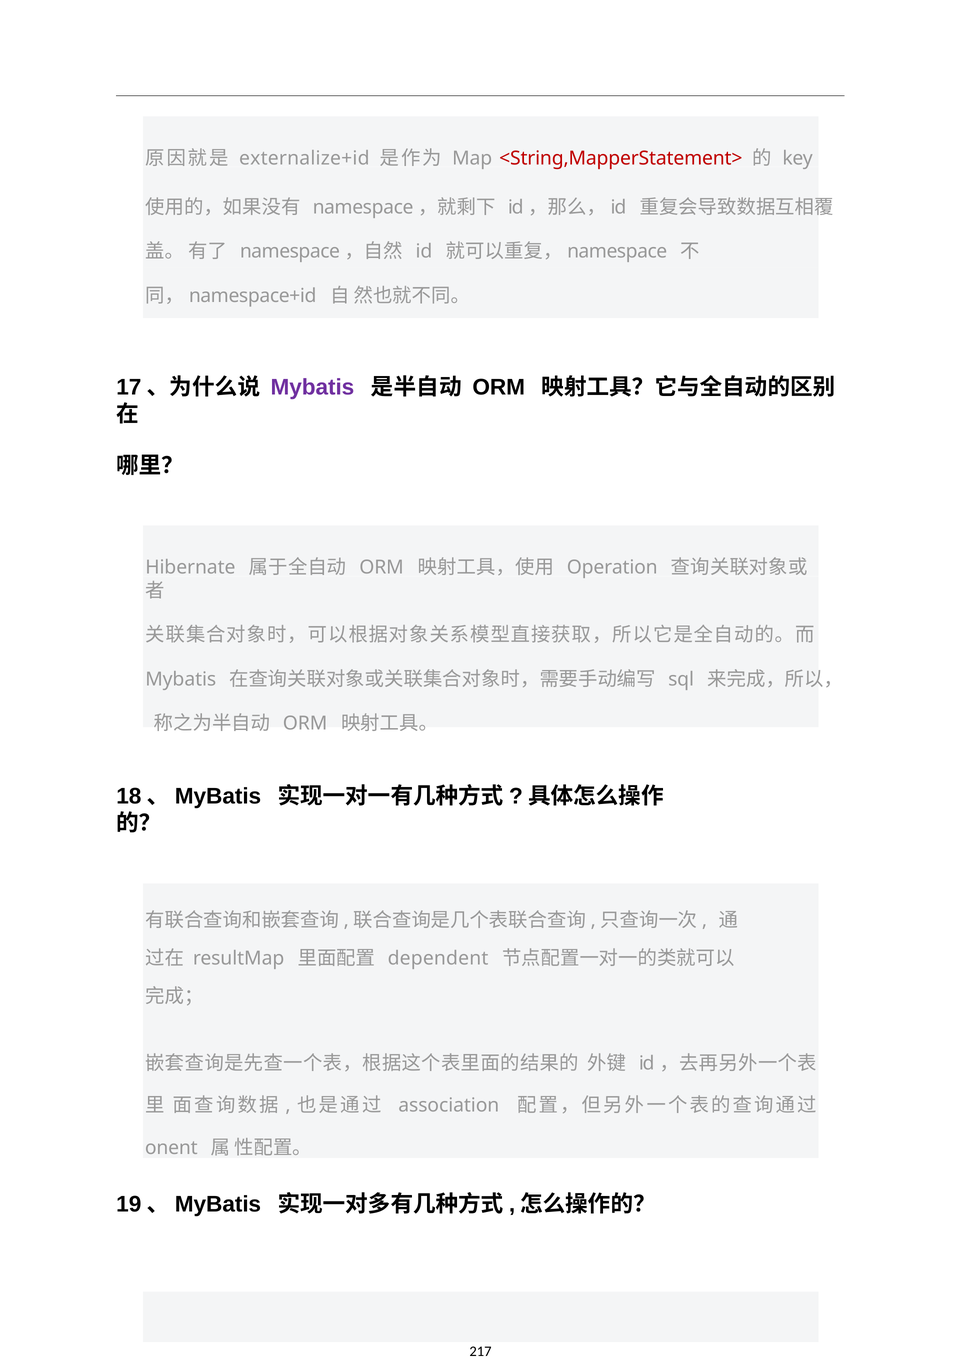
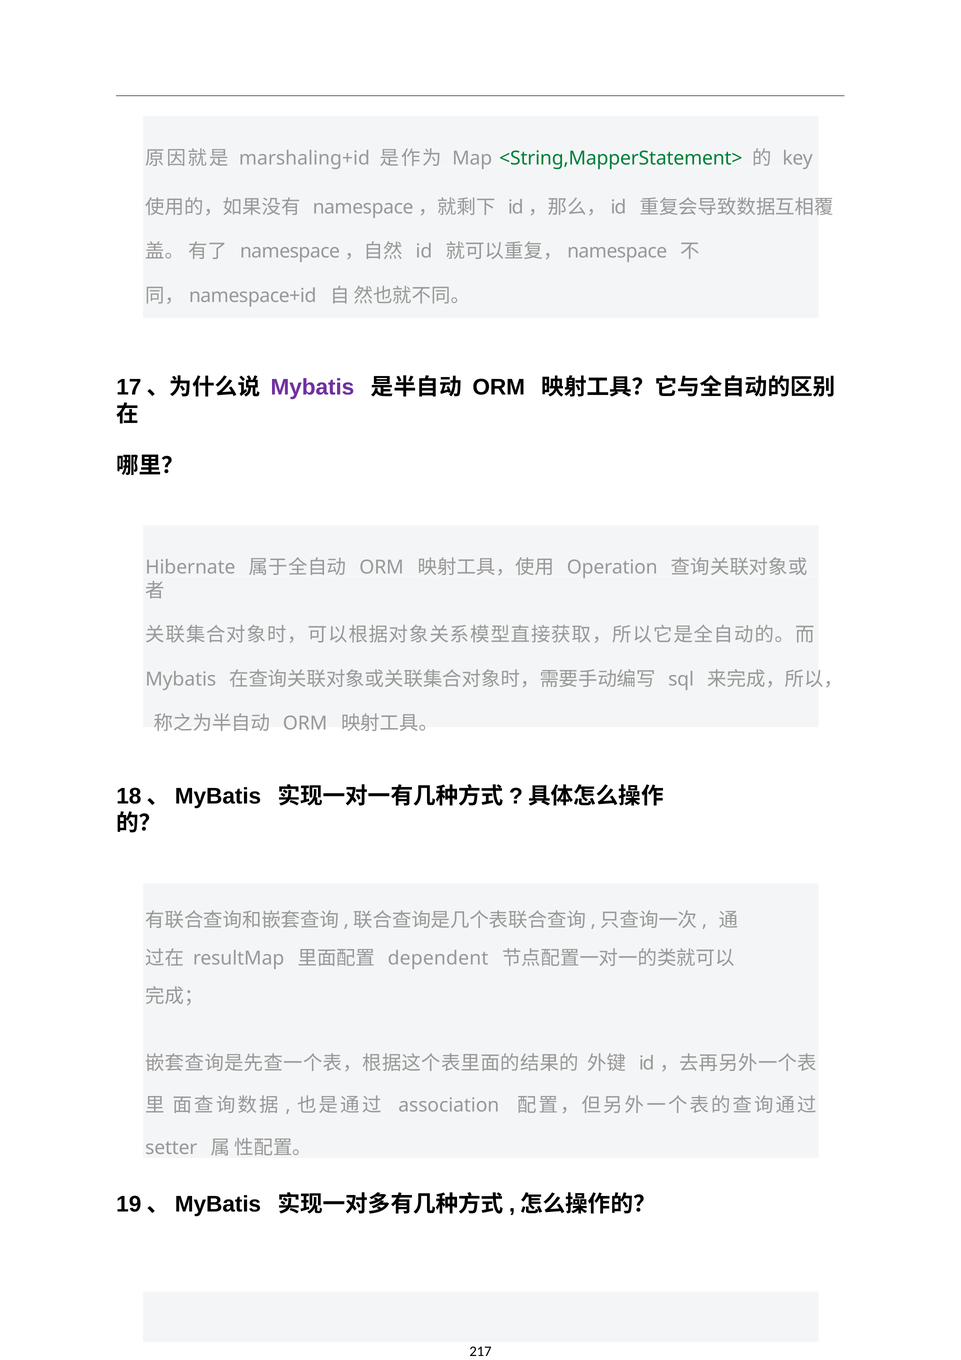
externalize+id: externalize+id -> marshaling+id
<String,MapperStatement> colour: red -> green
onent: onent -> setter
